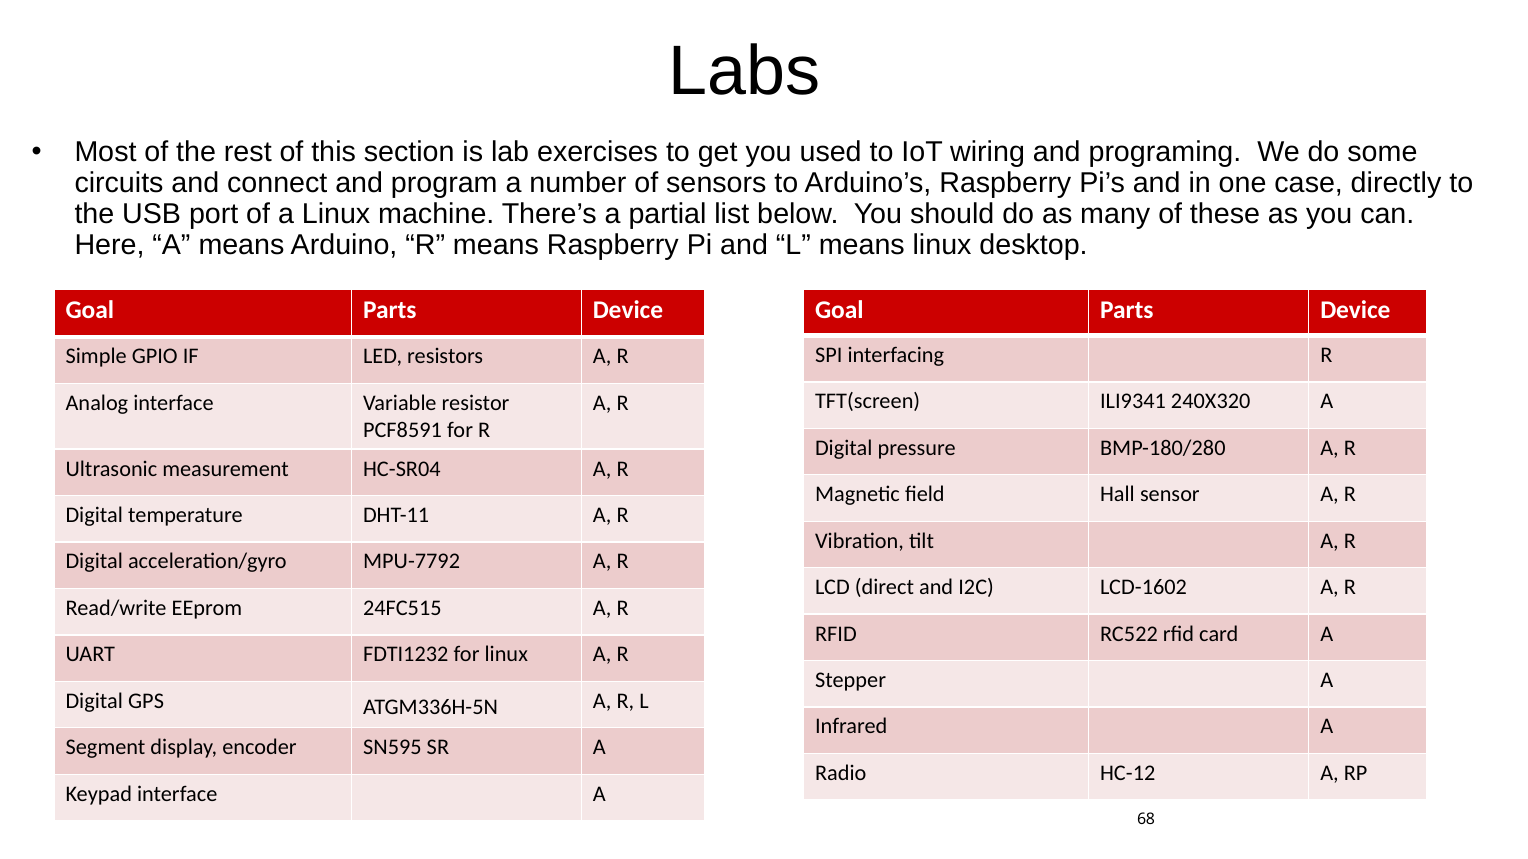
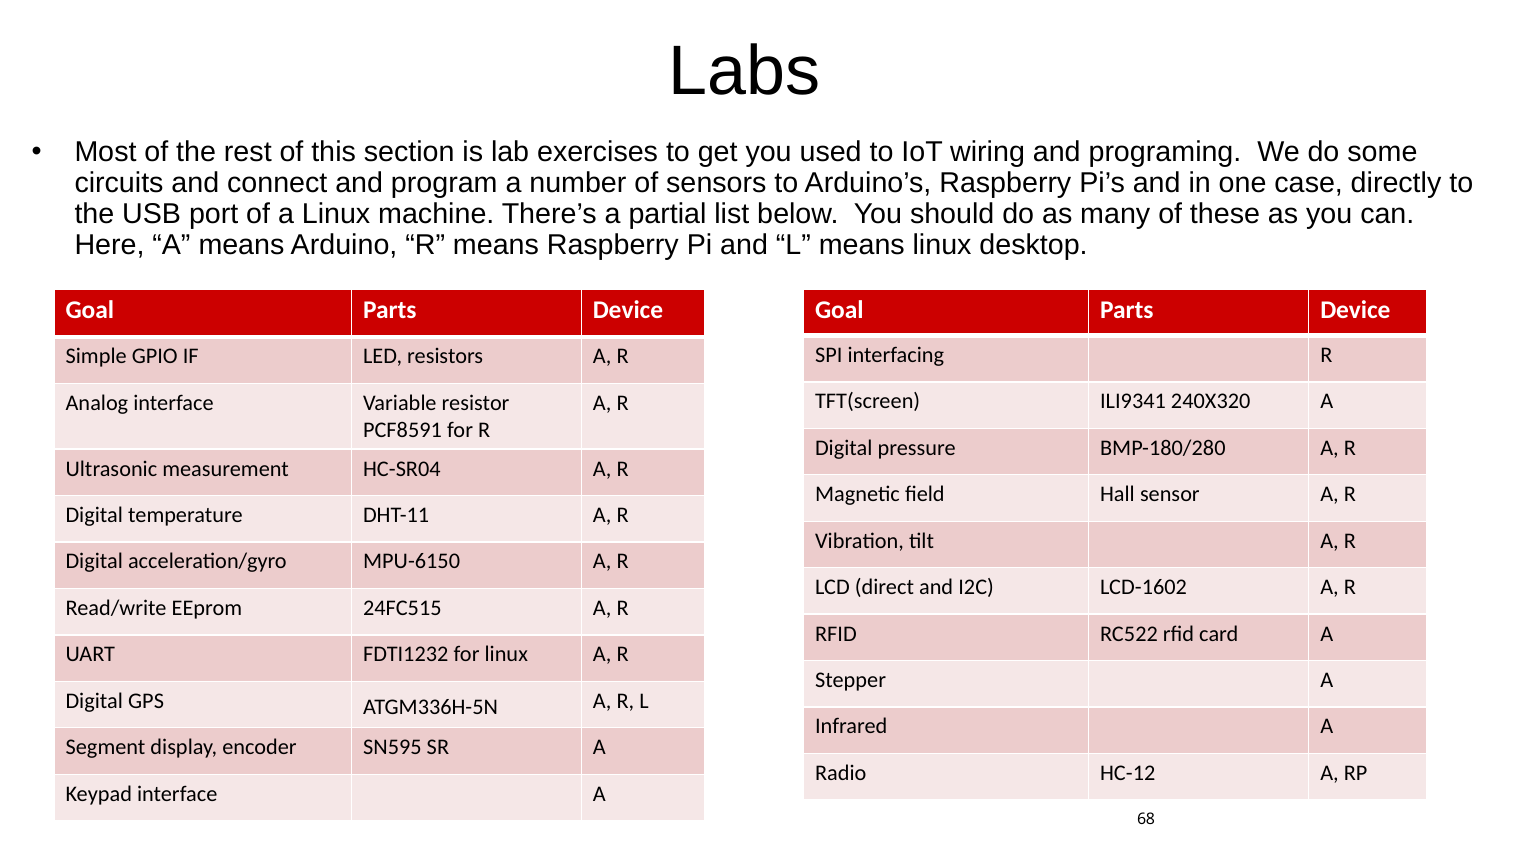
MPU-7792: MPU-7792 -> MPU-6150
